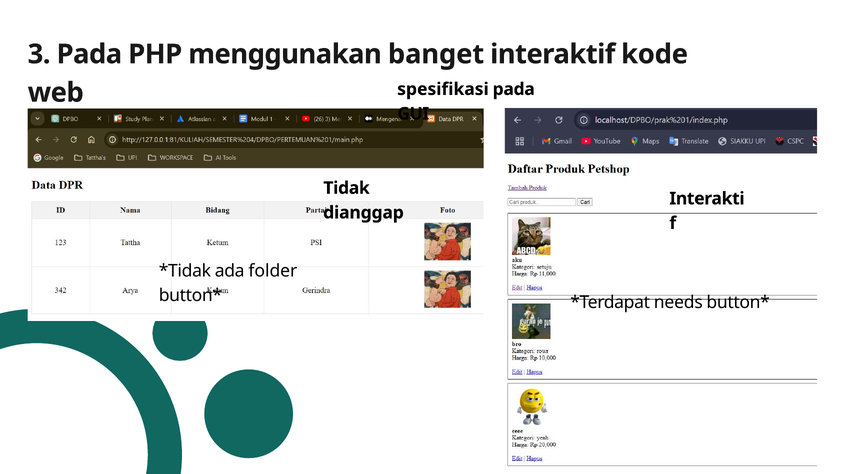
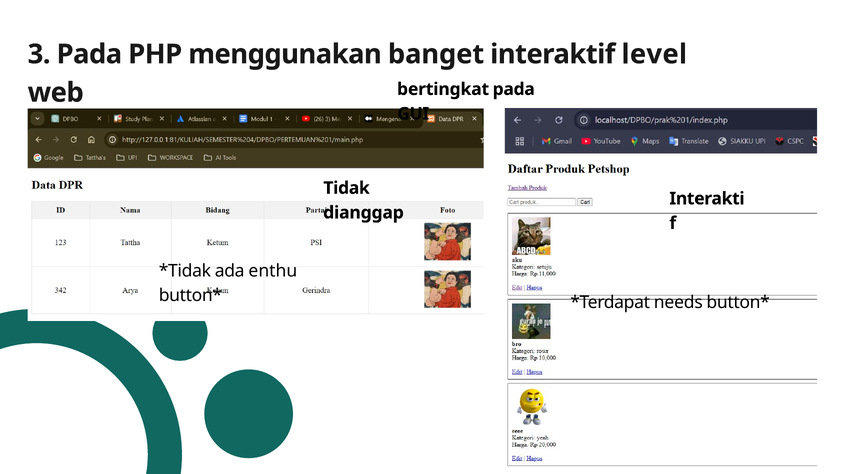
kode: kode -> level
spesifikasi: spesifikasi -> bertingkat
folder: folder -> enthu
